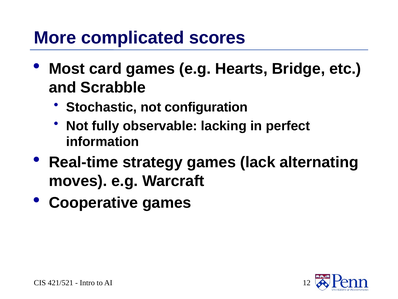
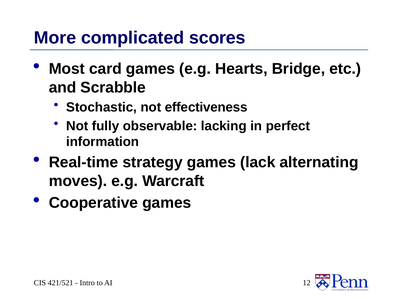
configuration: configuration -> effectiveness
